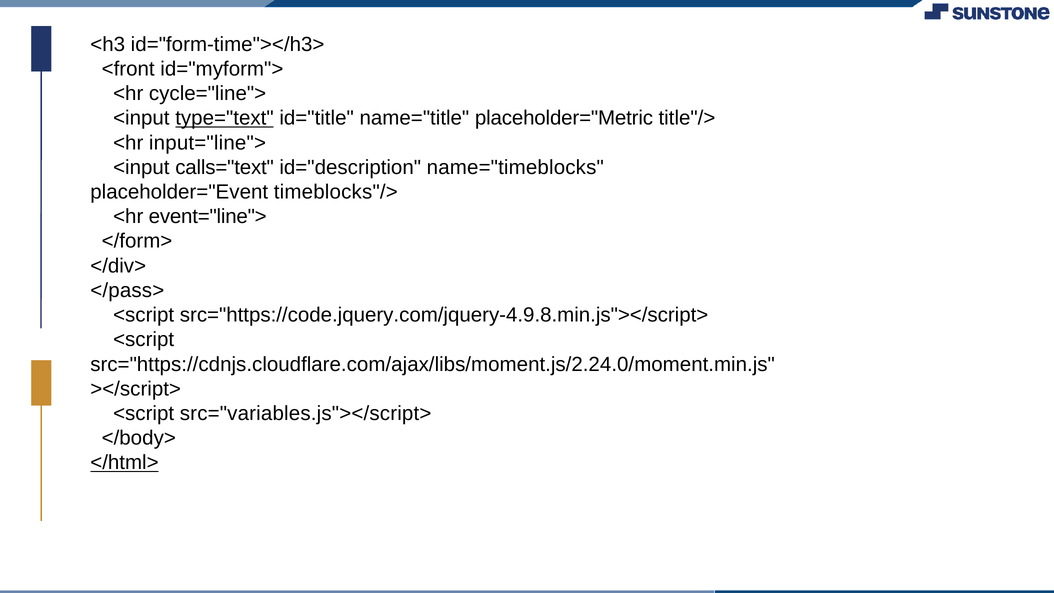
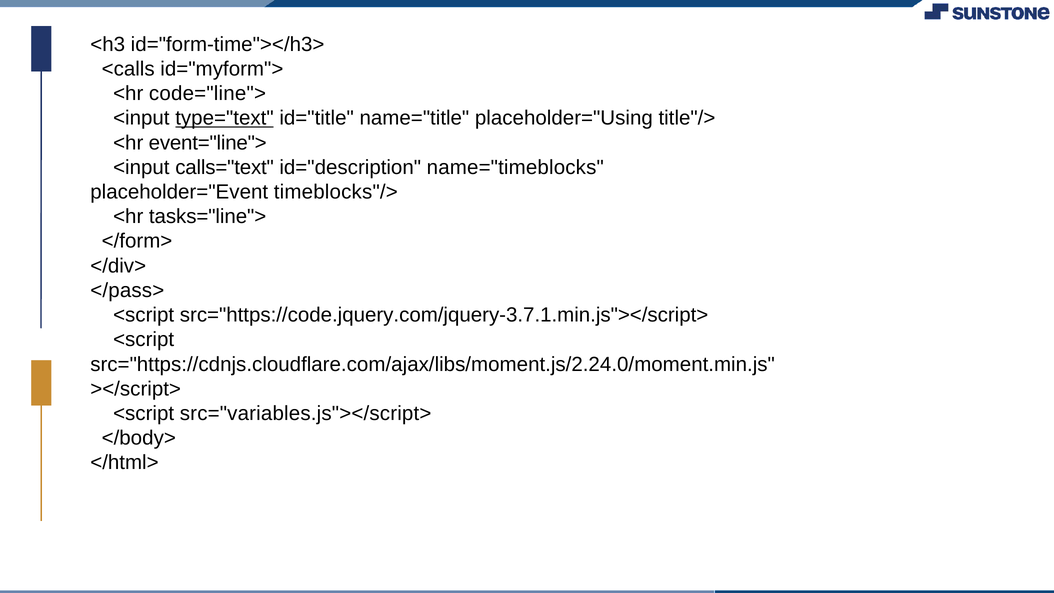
<front: <front -> <calls
cycle="line">: cycle="line"> -> code="line">
placeholder="Metric: placeholder="Metric -> placeholder="Using
input="line">: input="line"> -> event="line">
event="line">: event="line"> -> tasks="line">
src="https://code.jquery.com/jquery-4.9.8.min.js"></script>: src="https://code.jquery.com/jquery-4.9.8.min.js"></script> -> src="https://code.jquery.com/jquery-3.7.1.min.js"></script>
</html> underline: present -> none
